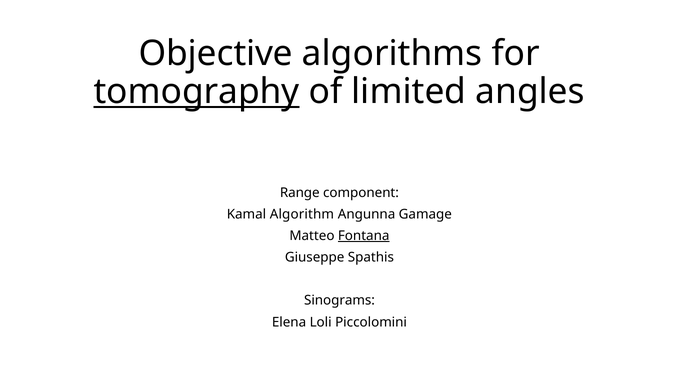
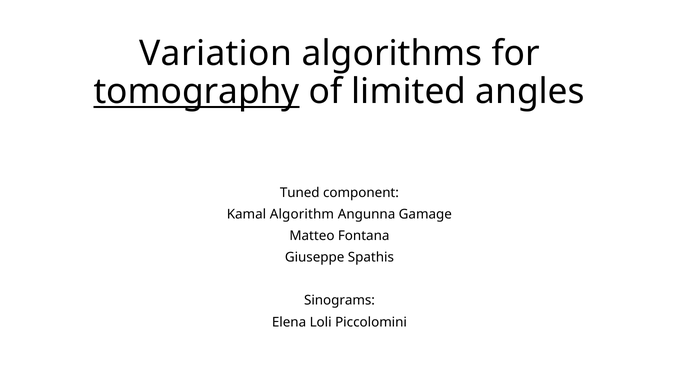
Objective: Objective -> Variation
Range: Range -> Tuned
Fontana underline: present -> none
